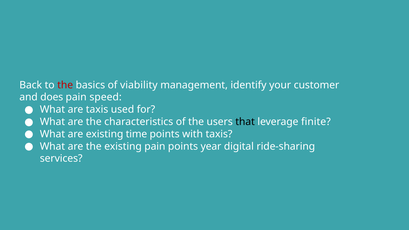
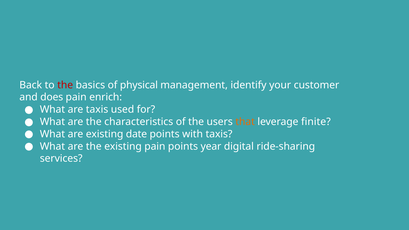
viability: viability -> physical
speed: speed -> enrich
that colour: black -> orange
time: time -> date
